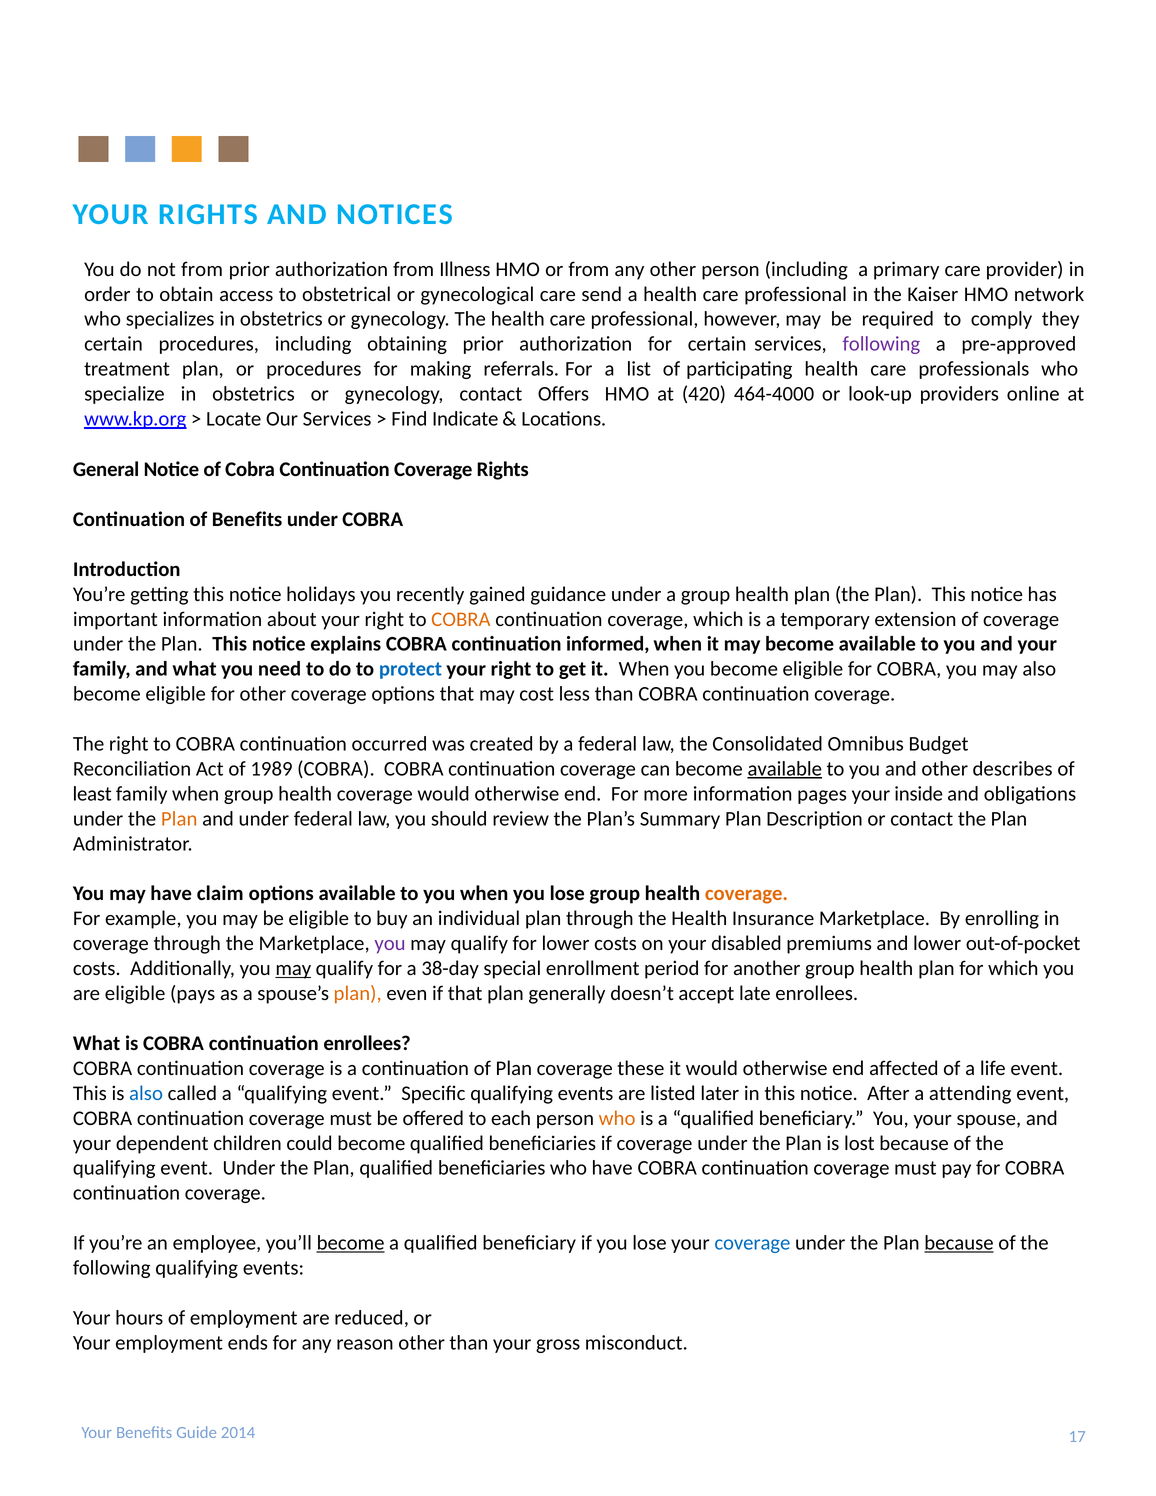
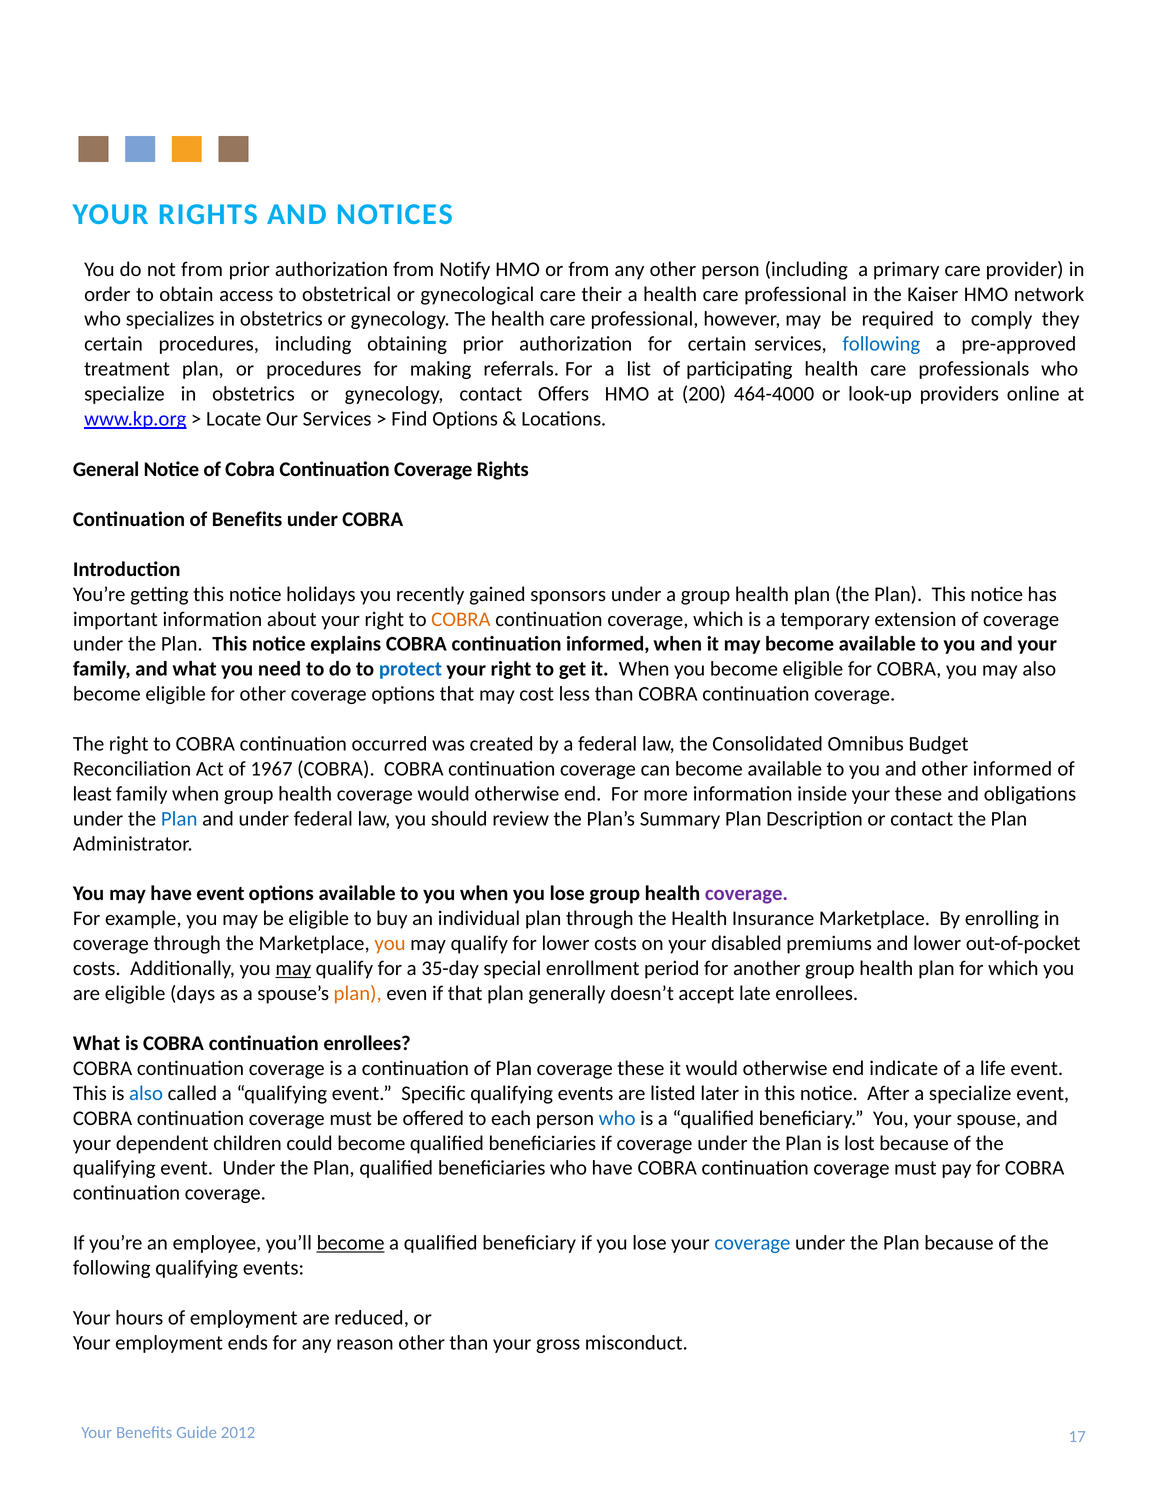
Illness: Illness -> Notify
send: send -> their
following at (881, 344) colour: purple -> blue
420: 420 -> 200
Find Indicate: Indicate -> Options
guidance: guidance -> sponsors
1989: 1989 -> 1967
available at (785, 769) underline: present -> none
other describes: describes -> informed
pages: pages -> inside
your inside: inside -> these
Plan at (179, 819) colour: orange -> blue
have claim: claim -> event
coverage at (746, 894) colour: orange -> purple
you at (390, 944) colour: purple -> orange
38-day: 38-day -> 35-day
pays: pays -> days
affected: affected -> indicate
a attending: attending -> specialize
who at (617, 1118) colour: orange -> blue
because at (959, 1243) underline: present -> none
2014: 2014 -> 2012
